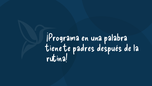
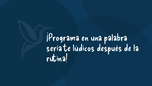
tiene: tiene -> sería
padres: padres -> lúdicos
